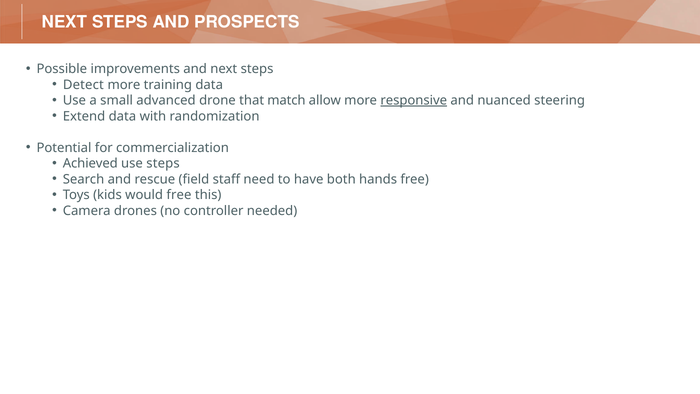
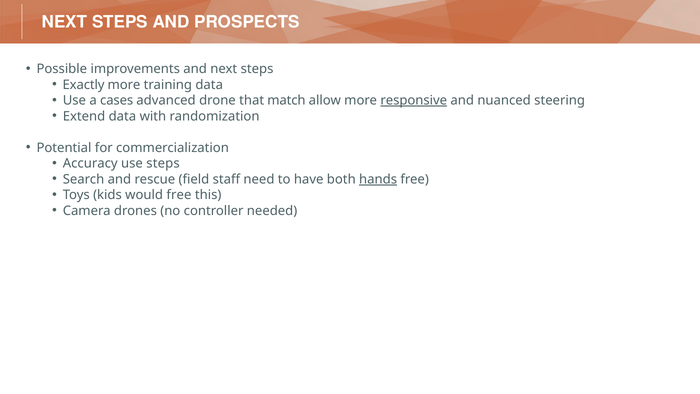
Detect: Detect -> Exactly
small: small -> cases
Achieved: Achieved -> Accuracy
hands underline: none -> present
